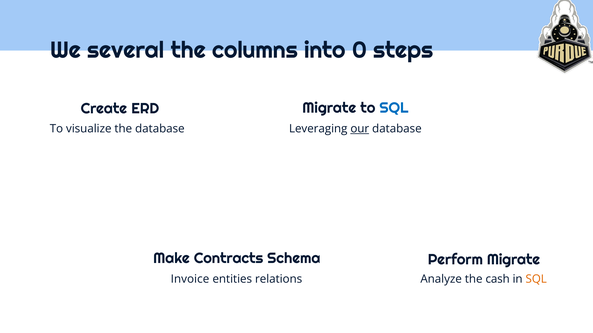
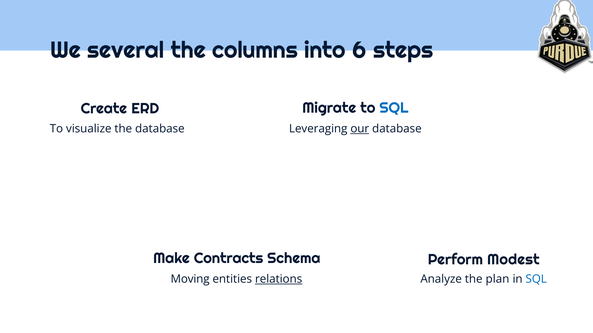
0: 0 -> 6
Perform Migrate: Migrate -> Modest
Invoice: Invoice -> Moving
relations underline: none -> present
cash: cash -> plan
SQL at (536, 279) colour: orange -> blue
